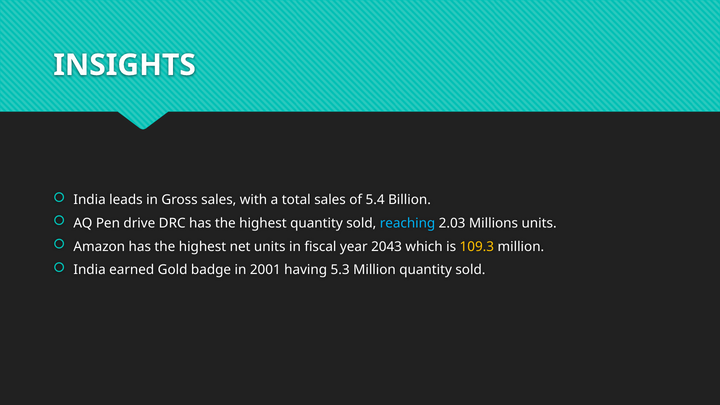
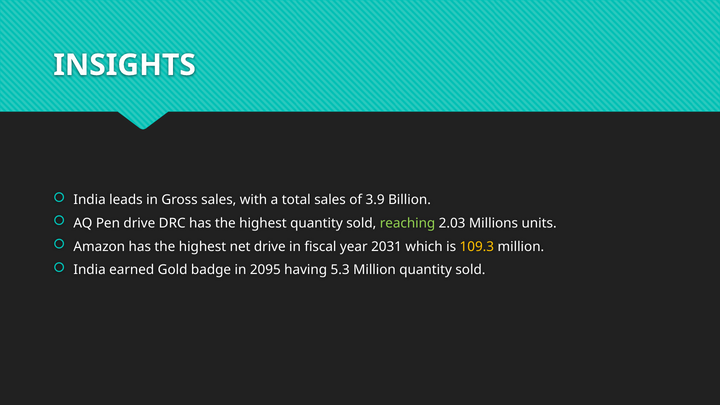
5.4: 5.4 -> 3.9
reaching colour: light blue -> light green
net units: units -> drive
2043: 2043 -> 2031
2001: 2001 -> 2095
